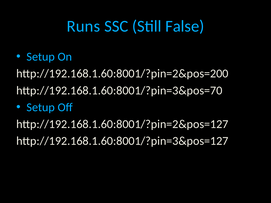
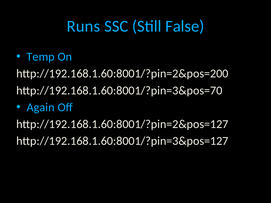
Setup at (41, 57): Setup -> Temp
Setup at (41, 107): Setup -> Again
